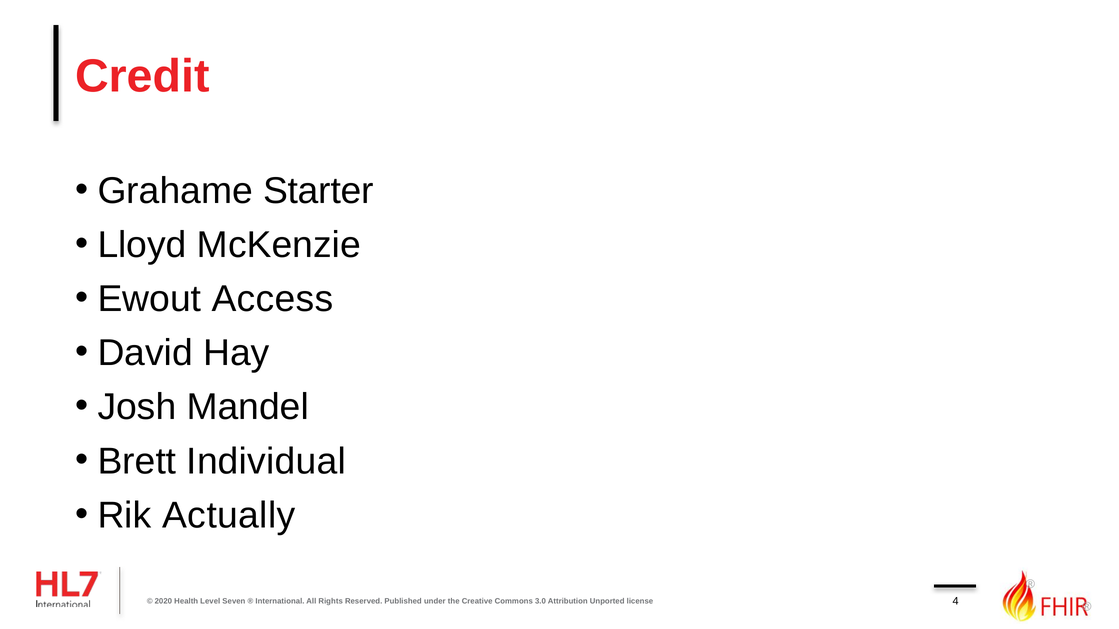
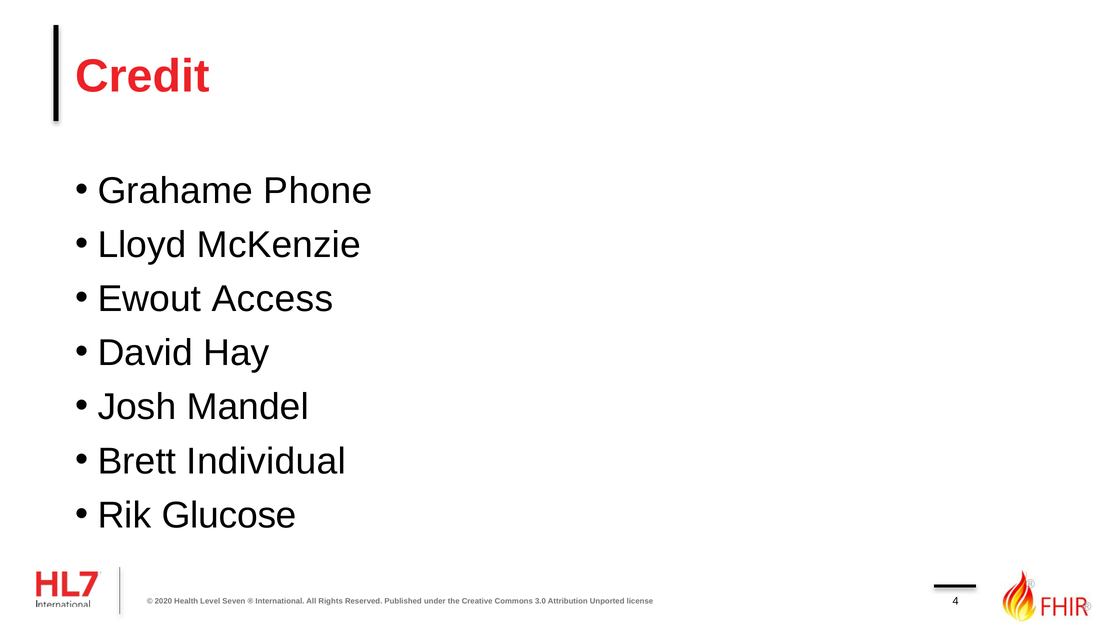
Starter: Starter -> Phone
Actually: Actually -> Glucose
